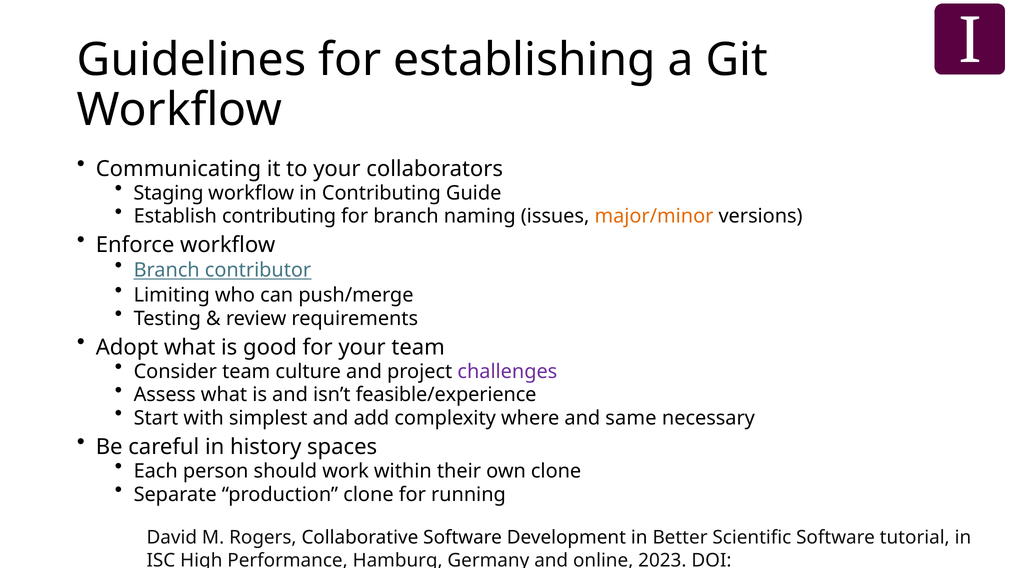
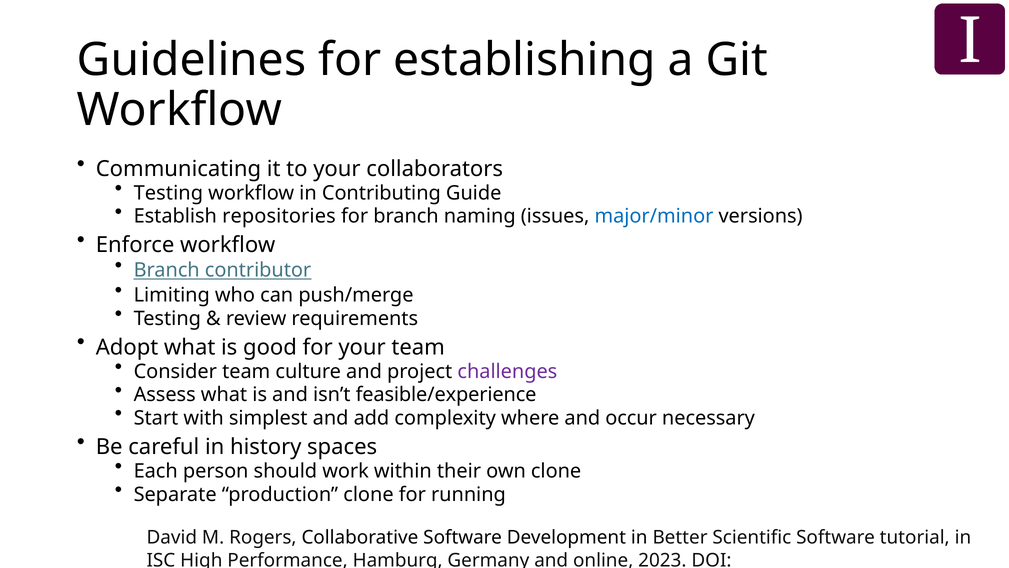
Staging at (169, 193): Staging -> Testing
Establish contributing: contributing -> repositories
major/minor colour: orange -> blue
same: same -> occur
